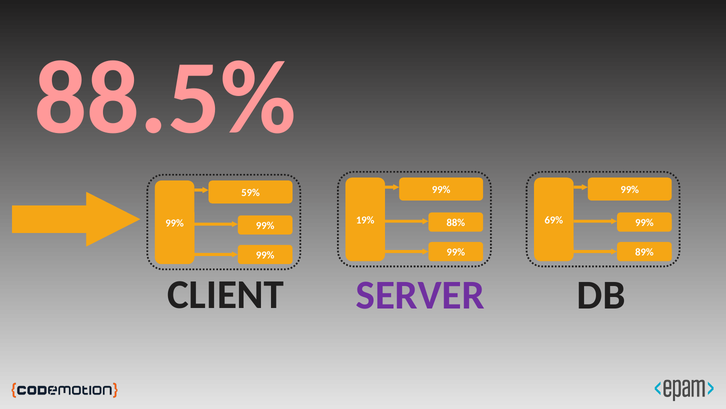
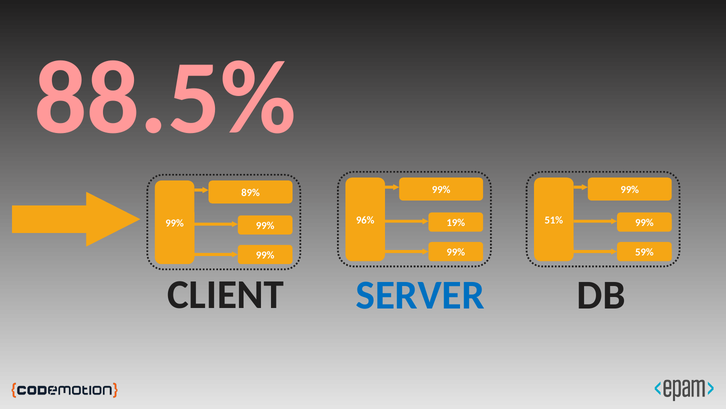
59%: 59% -> 89%
19%: 19% -> 96%
69%: 69% -> 51%
88%: 88% -> 19%
89%: 89% -> 59%
SERVER colour: purple -> blue
